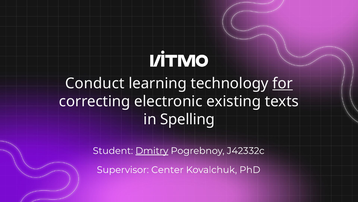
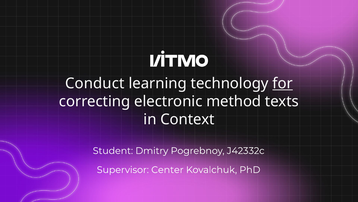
existing: existing -> method
Spelling: Spelling -> Context
Dmitry underline: present -> none
